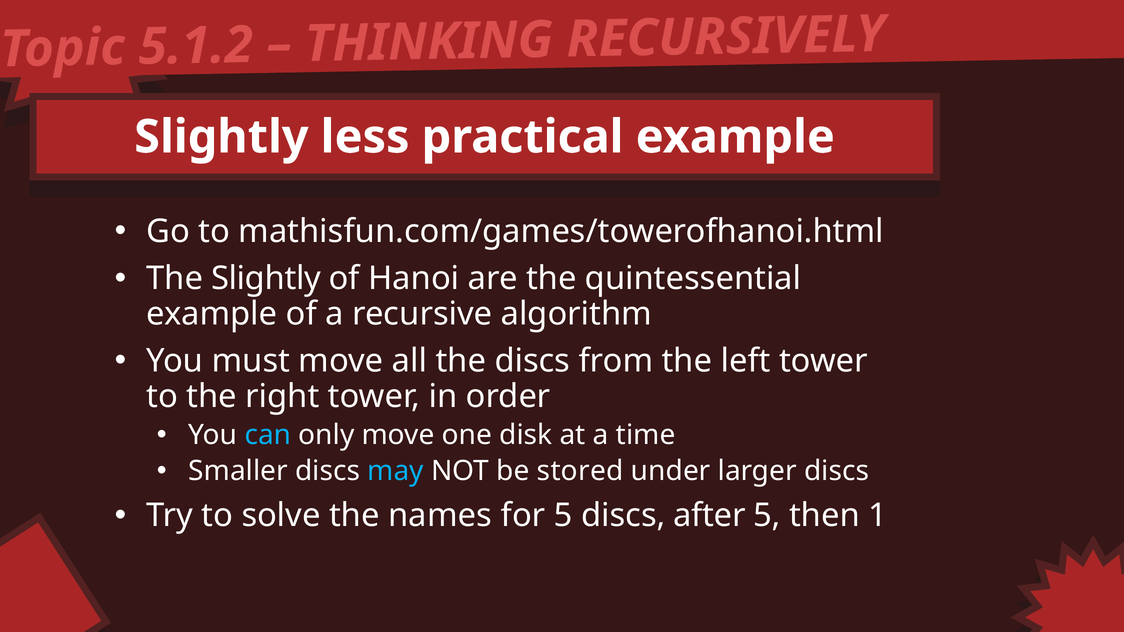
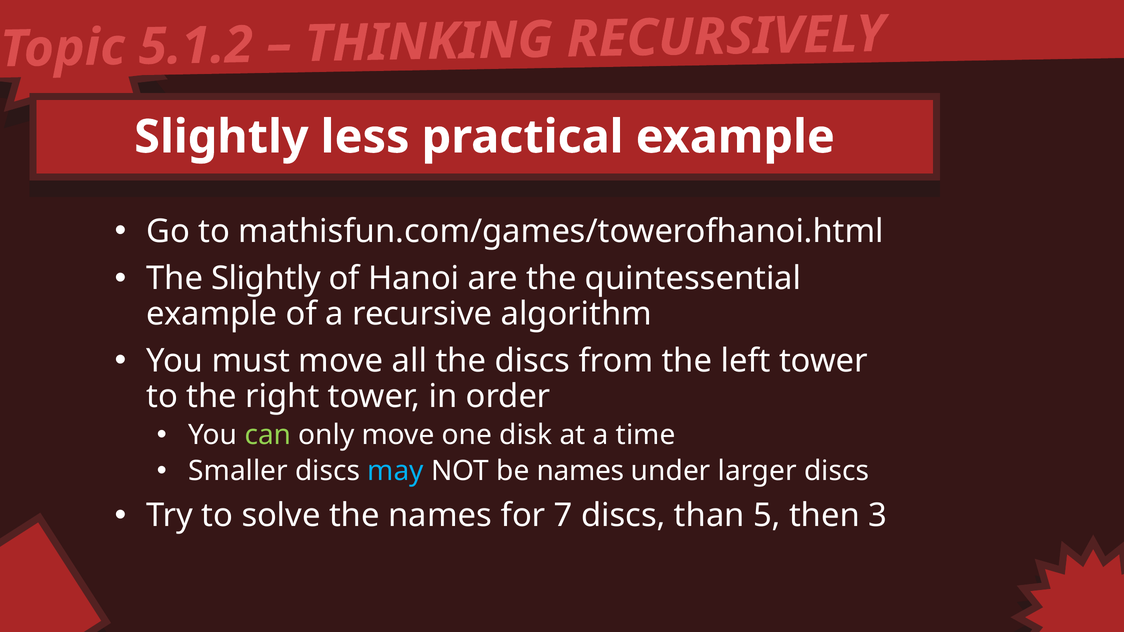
can colour: light blue -> light green
be stored: stored -> names
for 5: 5 -> 7
after: after -> than
1: 1 -> 3
